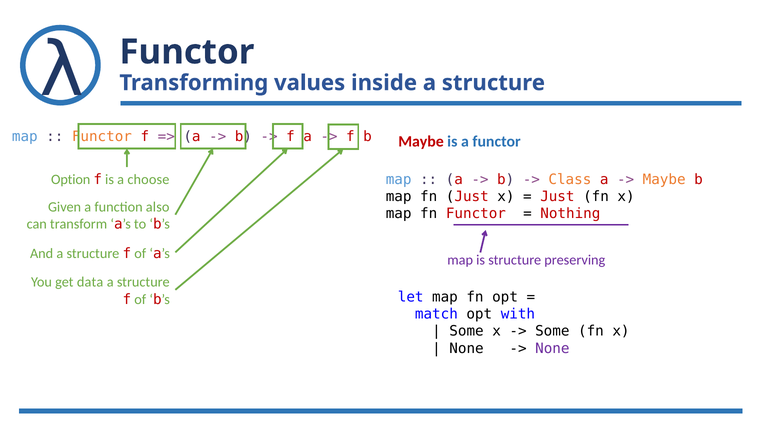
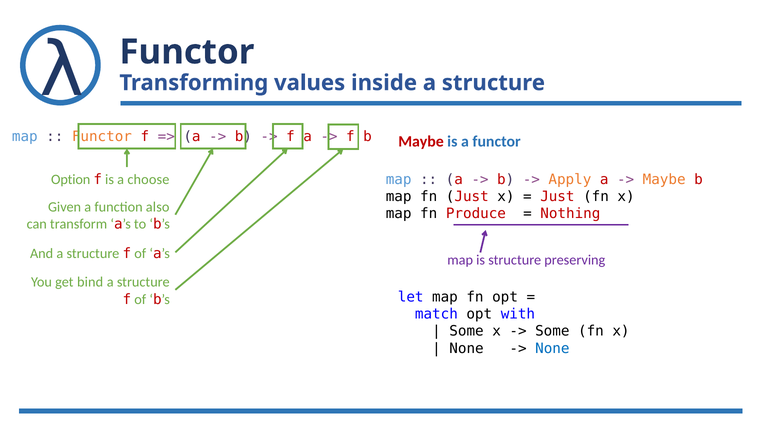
Class: Class -> Apply
fn Functor: Functor -> Produce
data: data -> bind
None at (552, 348) colour: purple -> blue
